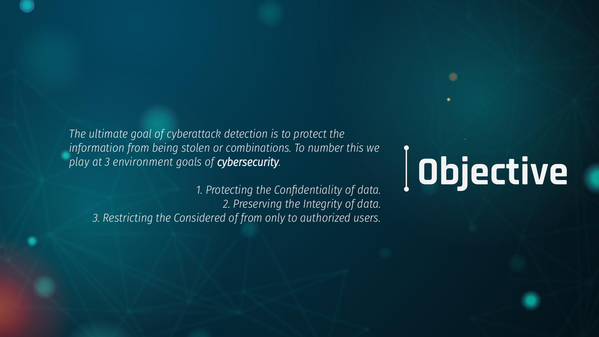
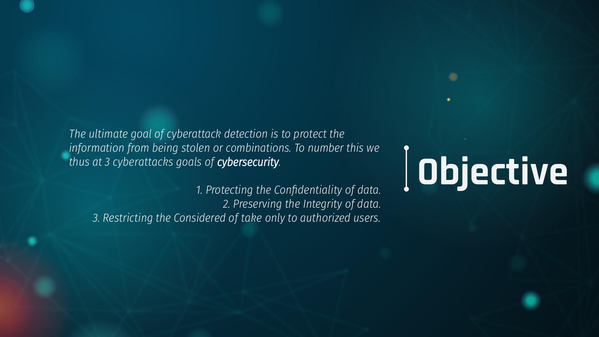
play: play -> thus
environment: environment -> cyberattacks
of from: from -> take
